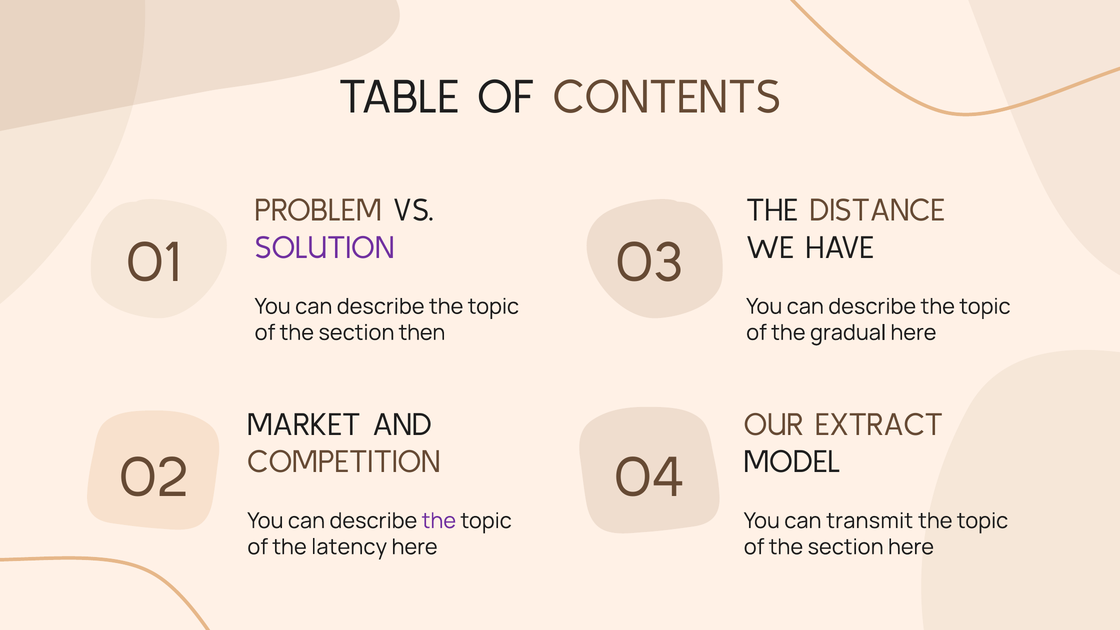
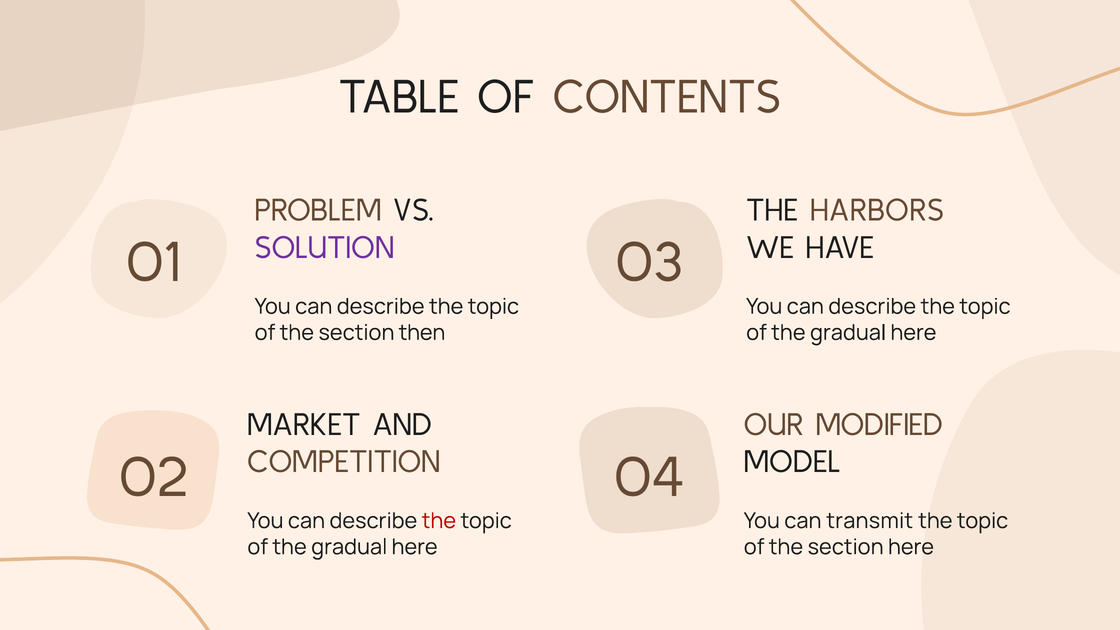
DISTANCE: DISTANCE -> HARBORS
EXTRACT: EXTRACT -> MODIFIED
the at (439, 521) colour: purple -> red
latency at (349, 547): latency -> gradual
